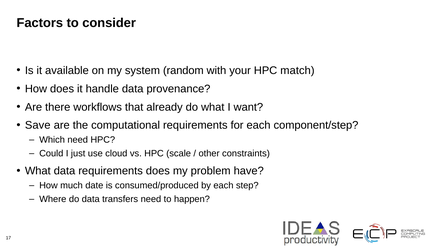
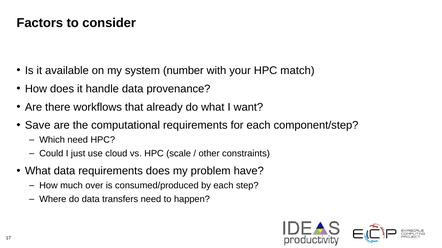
random: random -> number
date: date -> over
